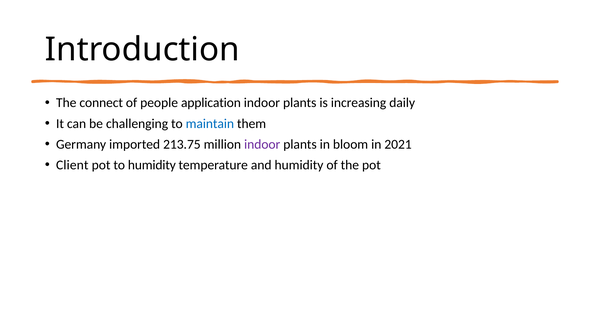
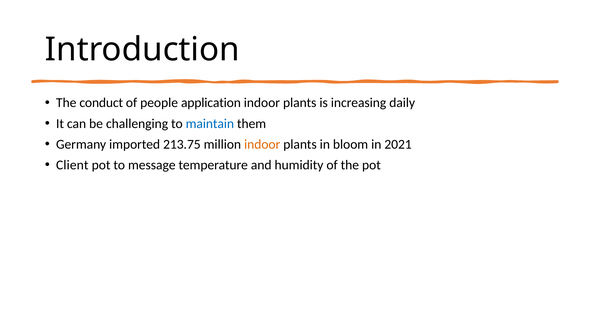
connect: connect -> conduct
indoor at (262, 144) colour: purple -> orange
to humidity: humidity -> message
